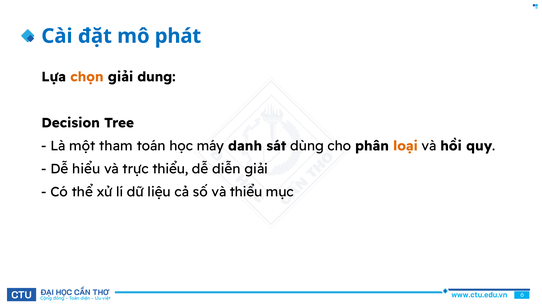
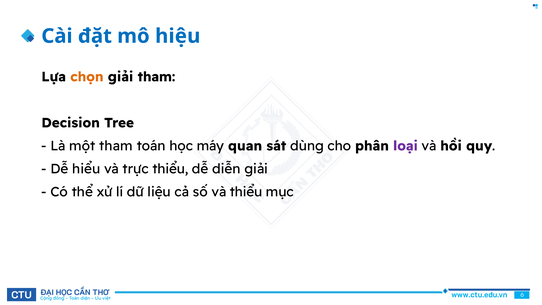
phát: phát -> hiệu
giải dung: dung -> tham
danh: danh -> quan
loại colour: orange -> purple
